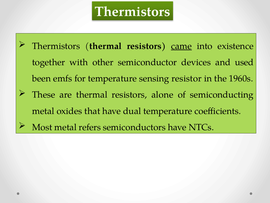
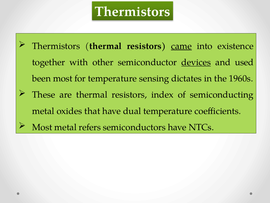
devices underline: none -> present
been emfs: emfs -> most
resistor: resistor -> dictates
alone: alone -> index
